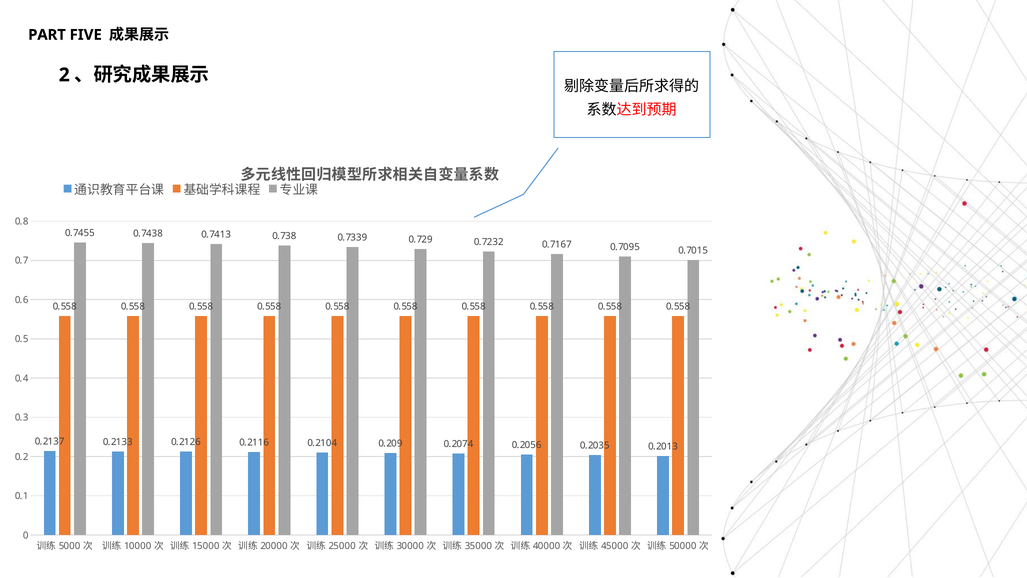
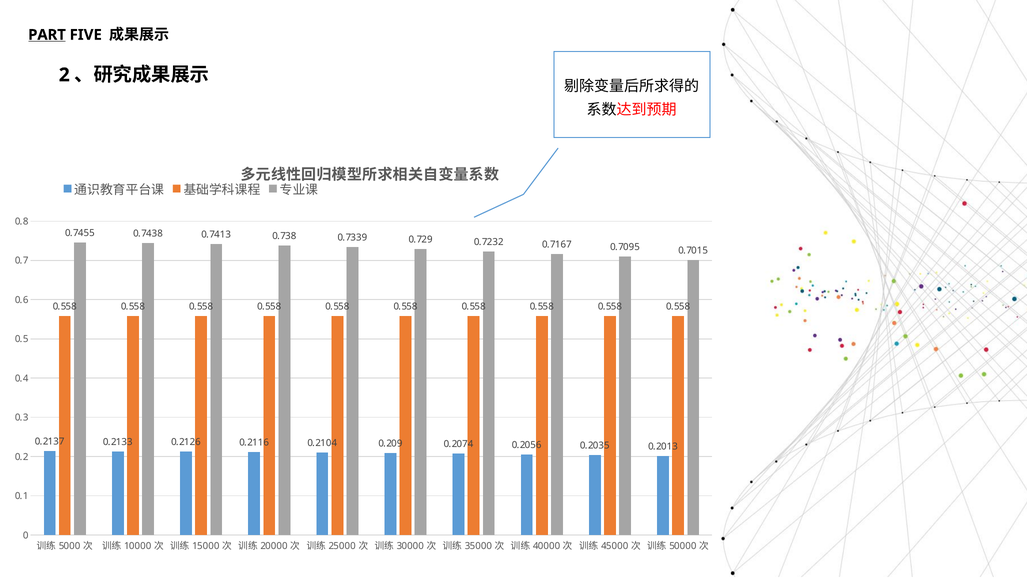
PART underline: none -> present
